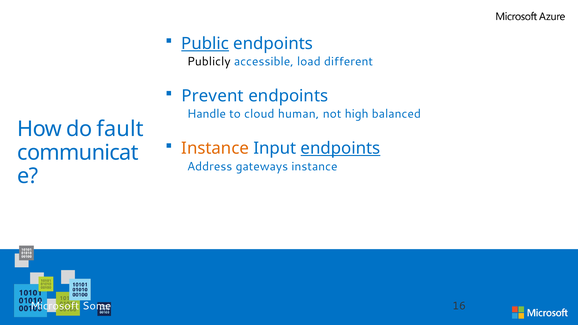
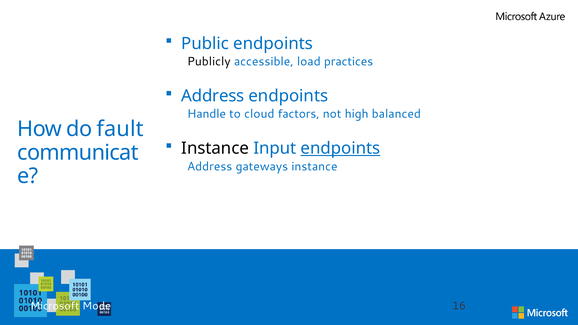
Public underline: present -> none
different: different -> practices
Prevent at (213, 96): Prevent -> Address
human: human -> factors
Instance at (215, 148) colour: orange -> black
Some: Some -> Mode
